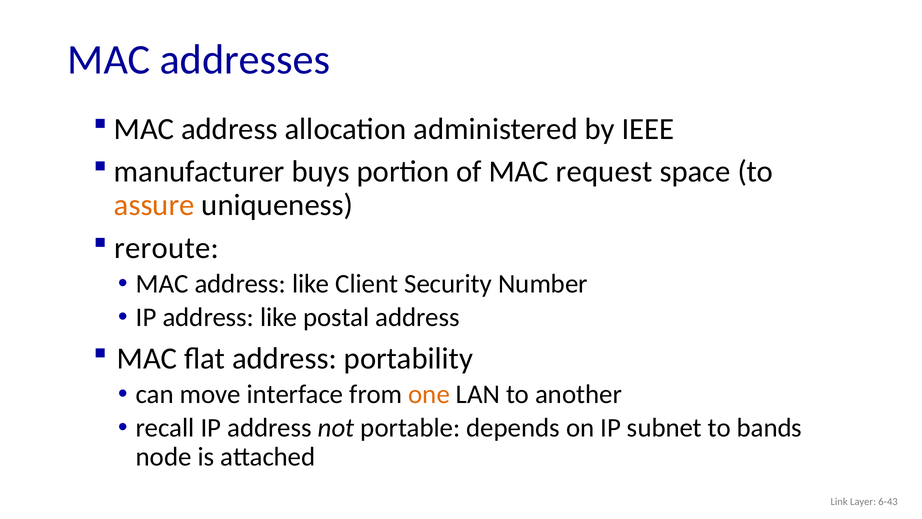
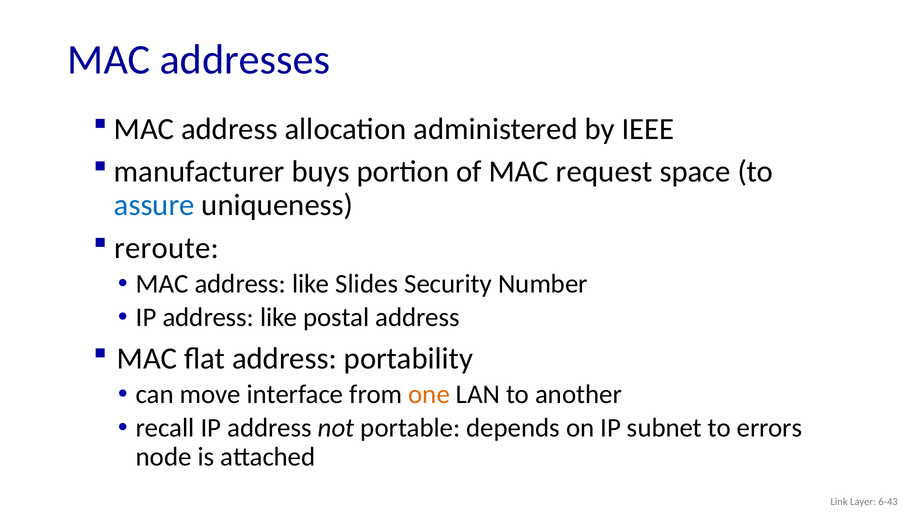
assure colour: orange -> blue
Client: Client -> Slides
bands: bands -> errors
